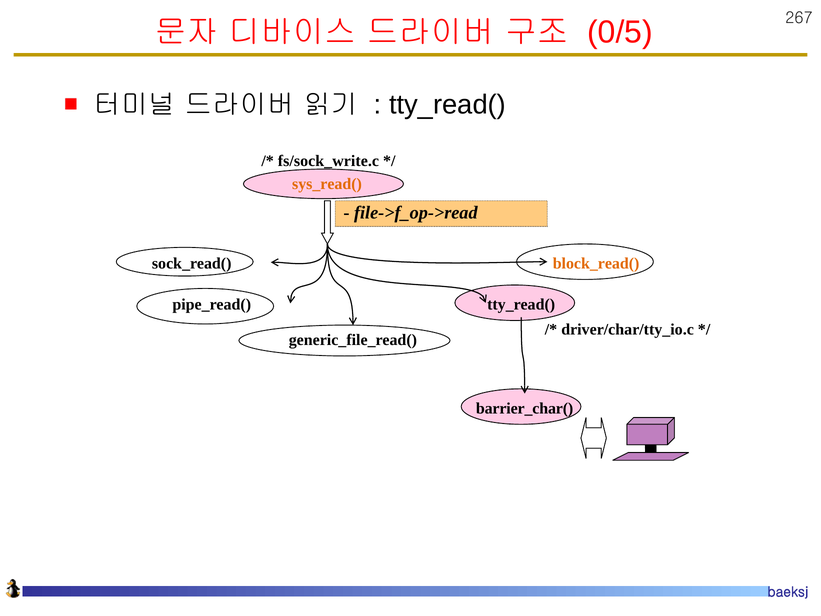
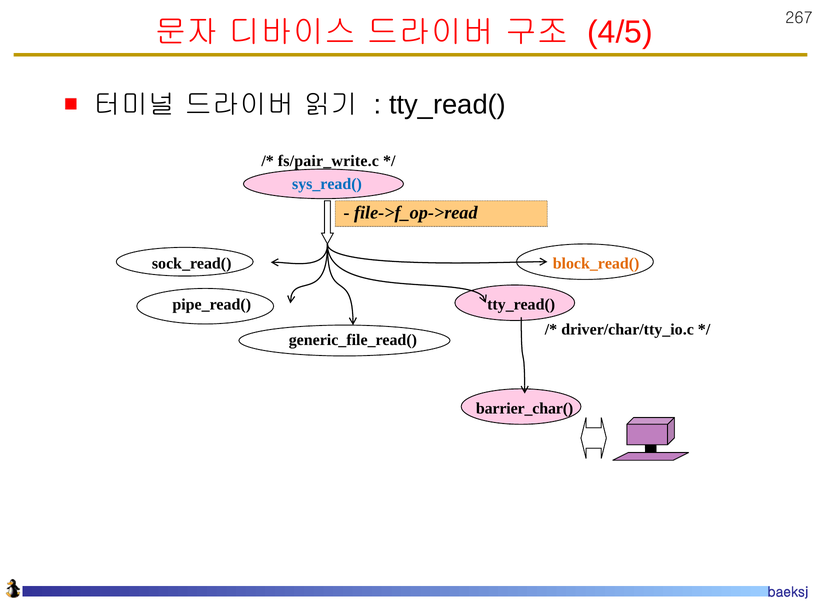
0/5: 0/5 -> 4/5
fs/sock_write.c: fs/sock_write.c -> fs/pair_write.c
sys_read( colour: orange -> blue
